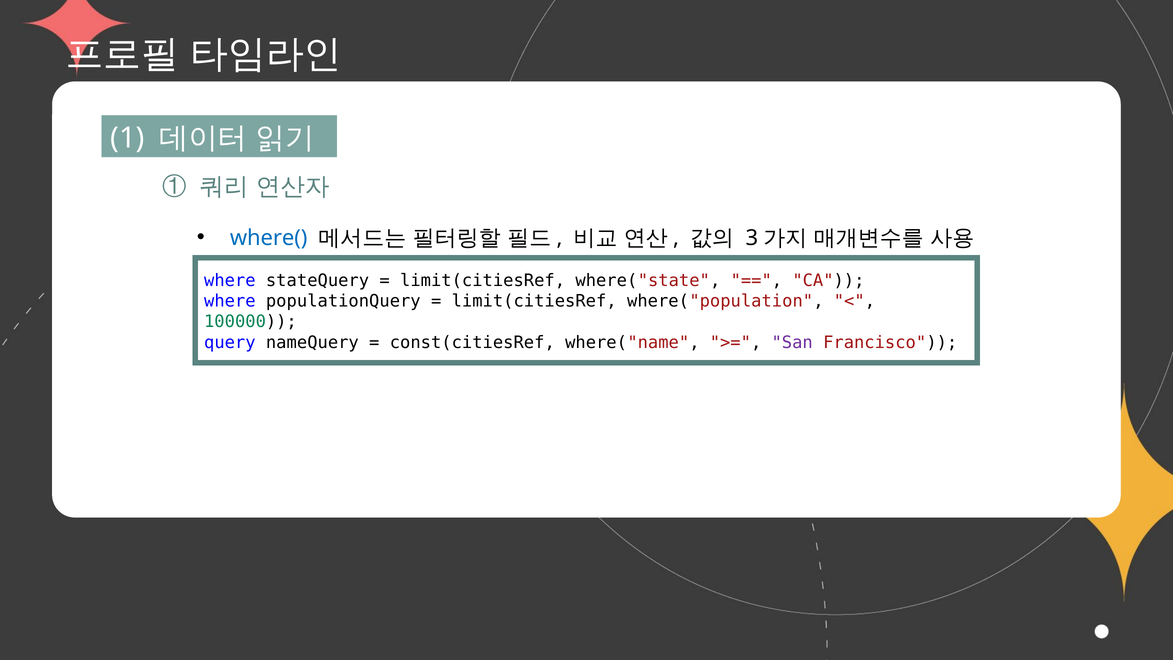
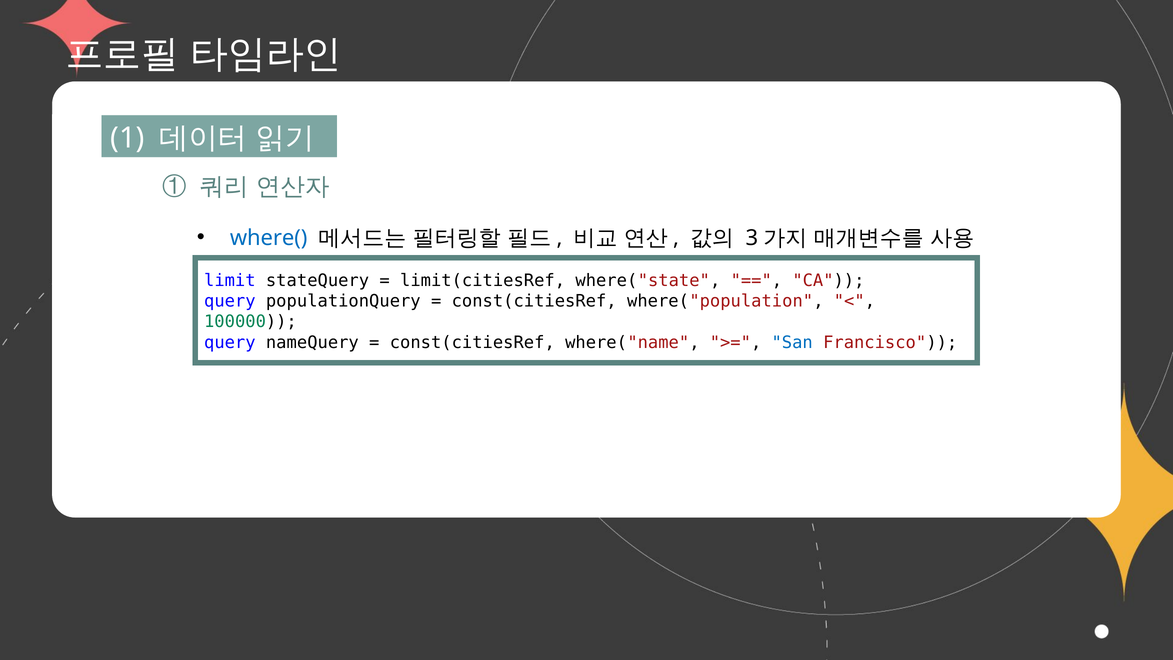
where at (230, 281): where -> limit
where at (230, 301): where -> query
limit(citiesRef at (534, 301): limit(citiesRef -> const(citiesRef
San colour: purple -> blue
